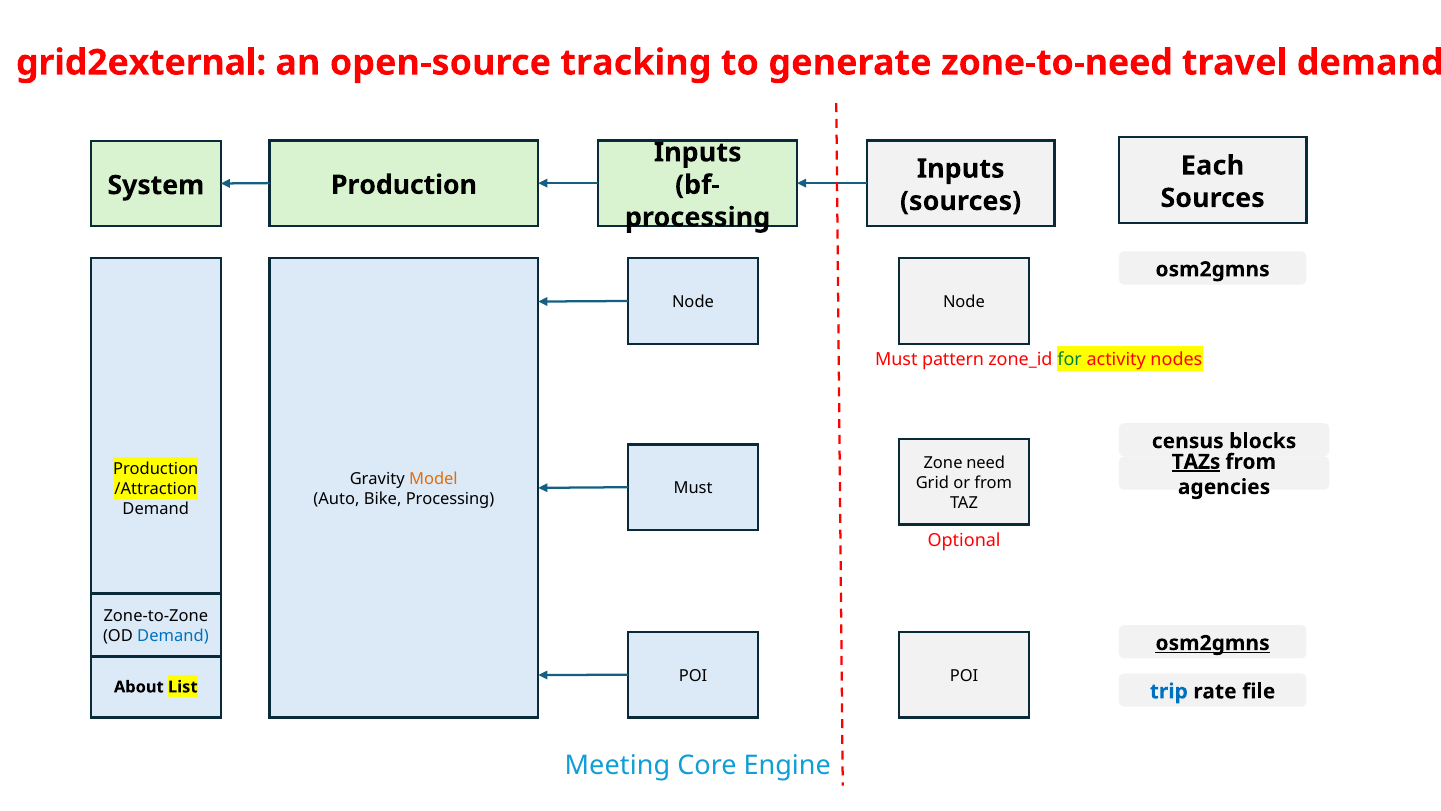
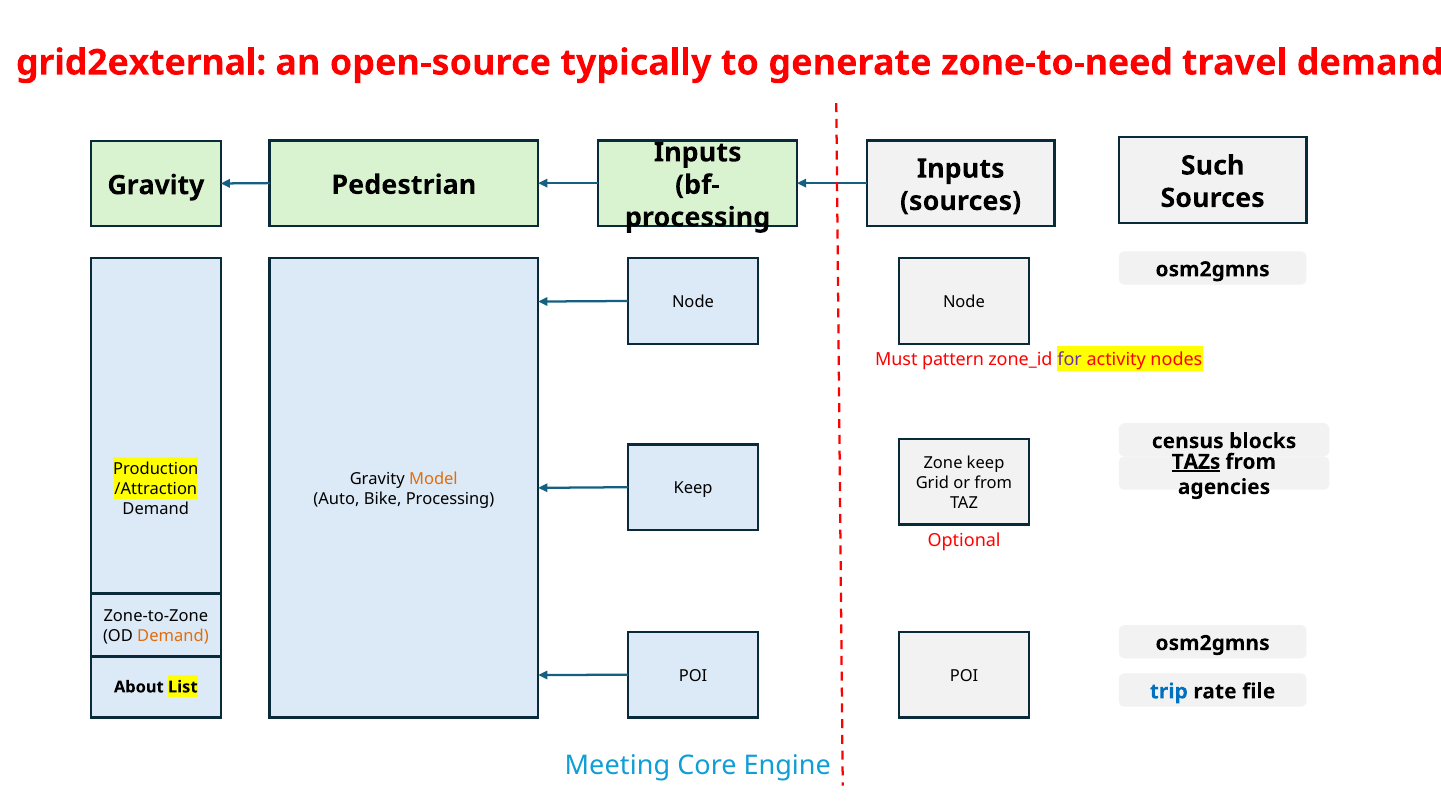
tracking: tracking -> typically
Each: Each -> Such
Production at (404, 185): Production -> Pedestrian
System at (156, 185): System -> Gravity
for colour: green -> purple
Zone need: need -> keep
Must at (693, 488): Must -> Keep
Demand at (173, 636) colour: blue -> orange
osm2gmns at (1213, 643) underline: present -> none
